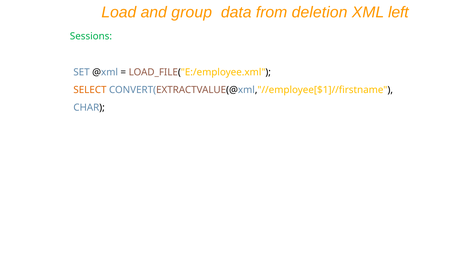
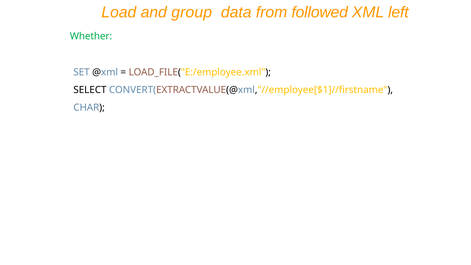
deletion: deletion -> followed
Sessions: Sessions -> Whether
SELECT colour: orange -> black
